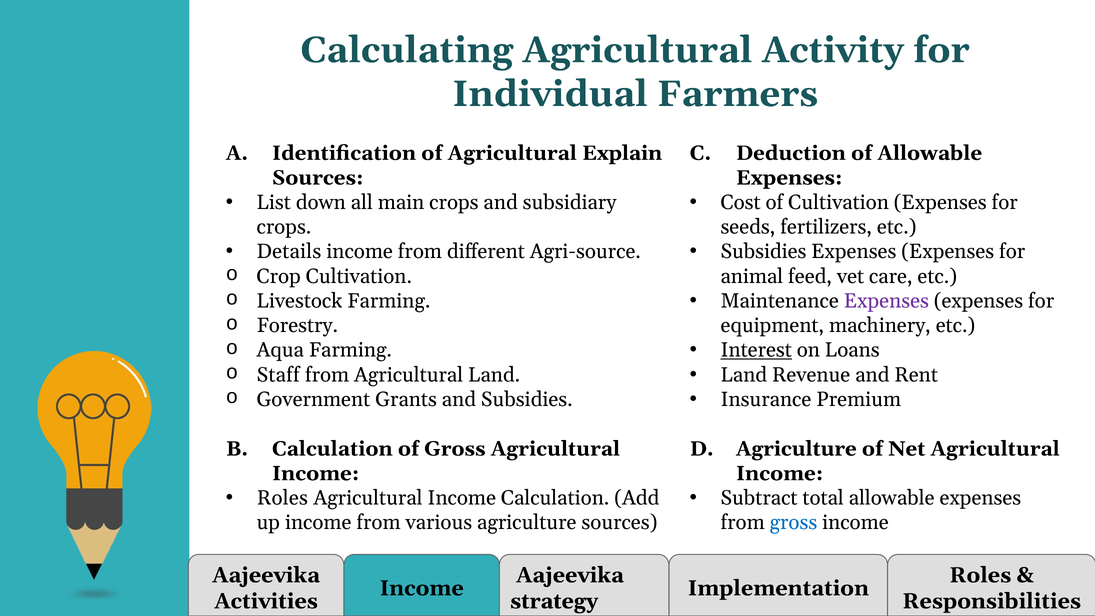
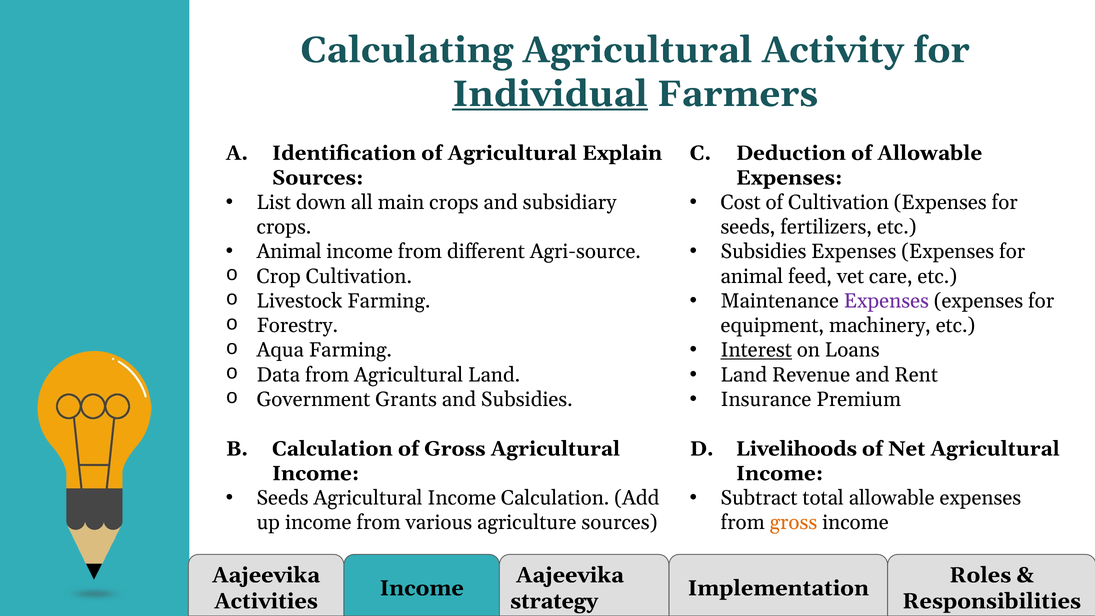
Individual underline: none -> present
Details at (289, 252): Details -> Animal
Staff: Staff -> Data
Agriculture at (796, 449): Agriculture -> Livelihoods
Roles at (282, 498): Roles -> Seeds
gross at (793, 523) colour: blue -> orange
